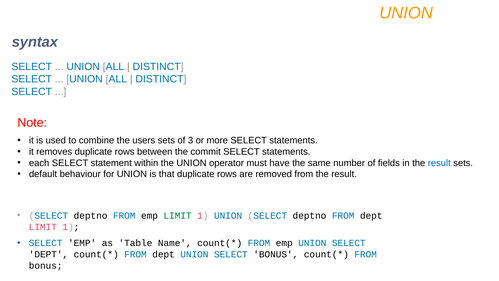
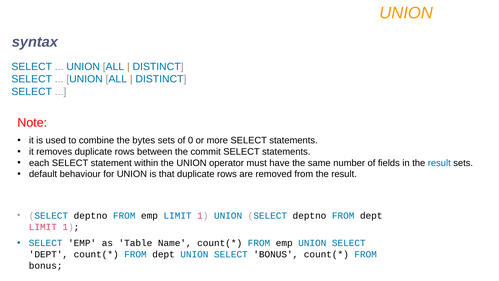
users: users -> bytes
3: 3 -> 0
LIMIT at (178, 215) colour: green -> blue
